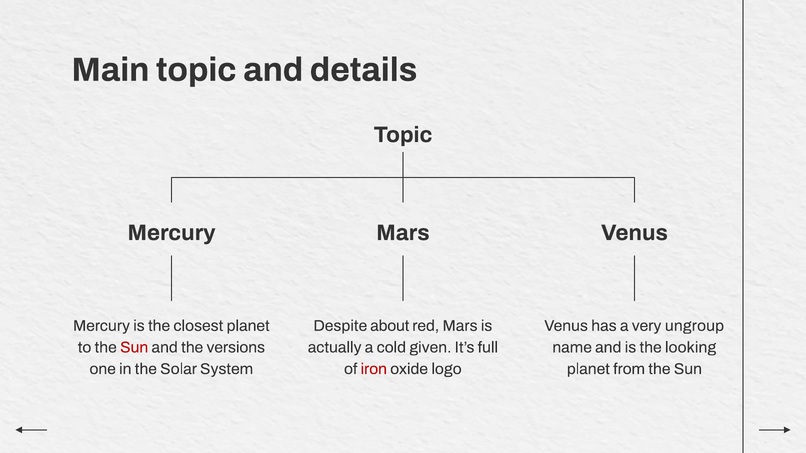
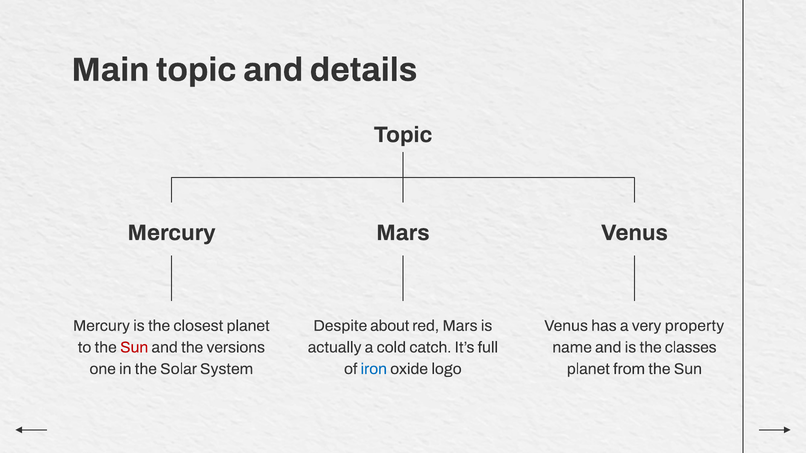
ungroup: ungroup -> property
given: given -> catch
looking: looking -> classes
iron colour: red -> blue
